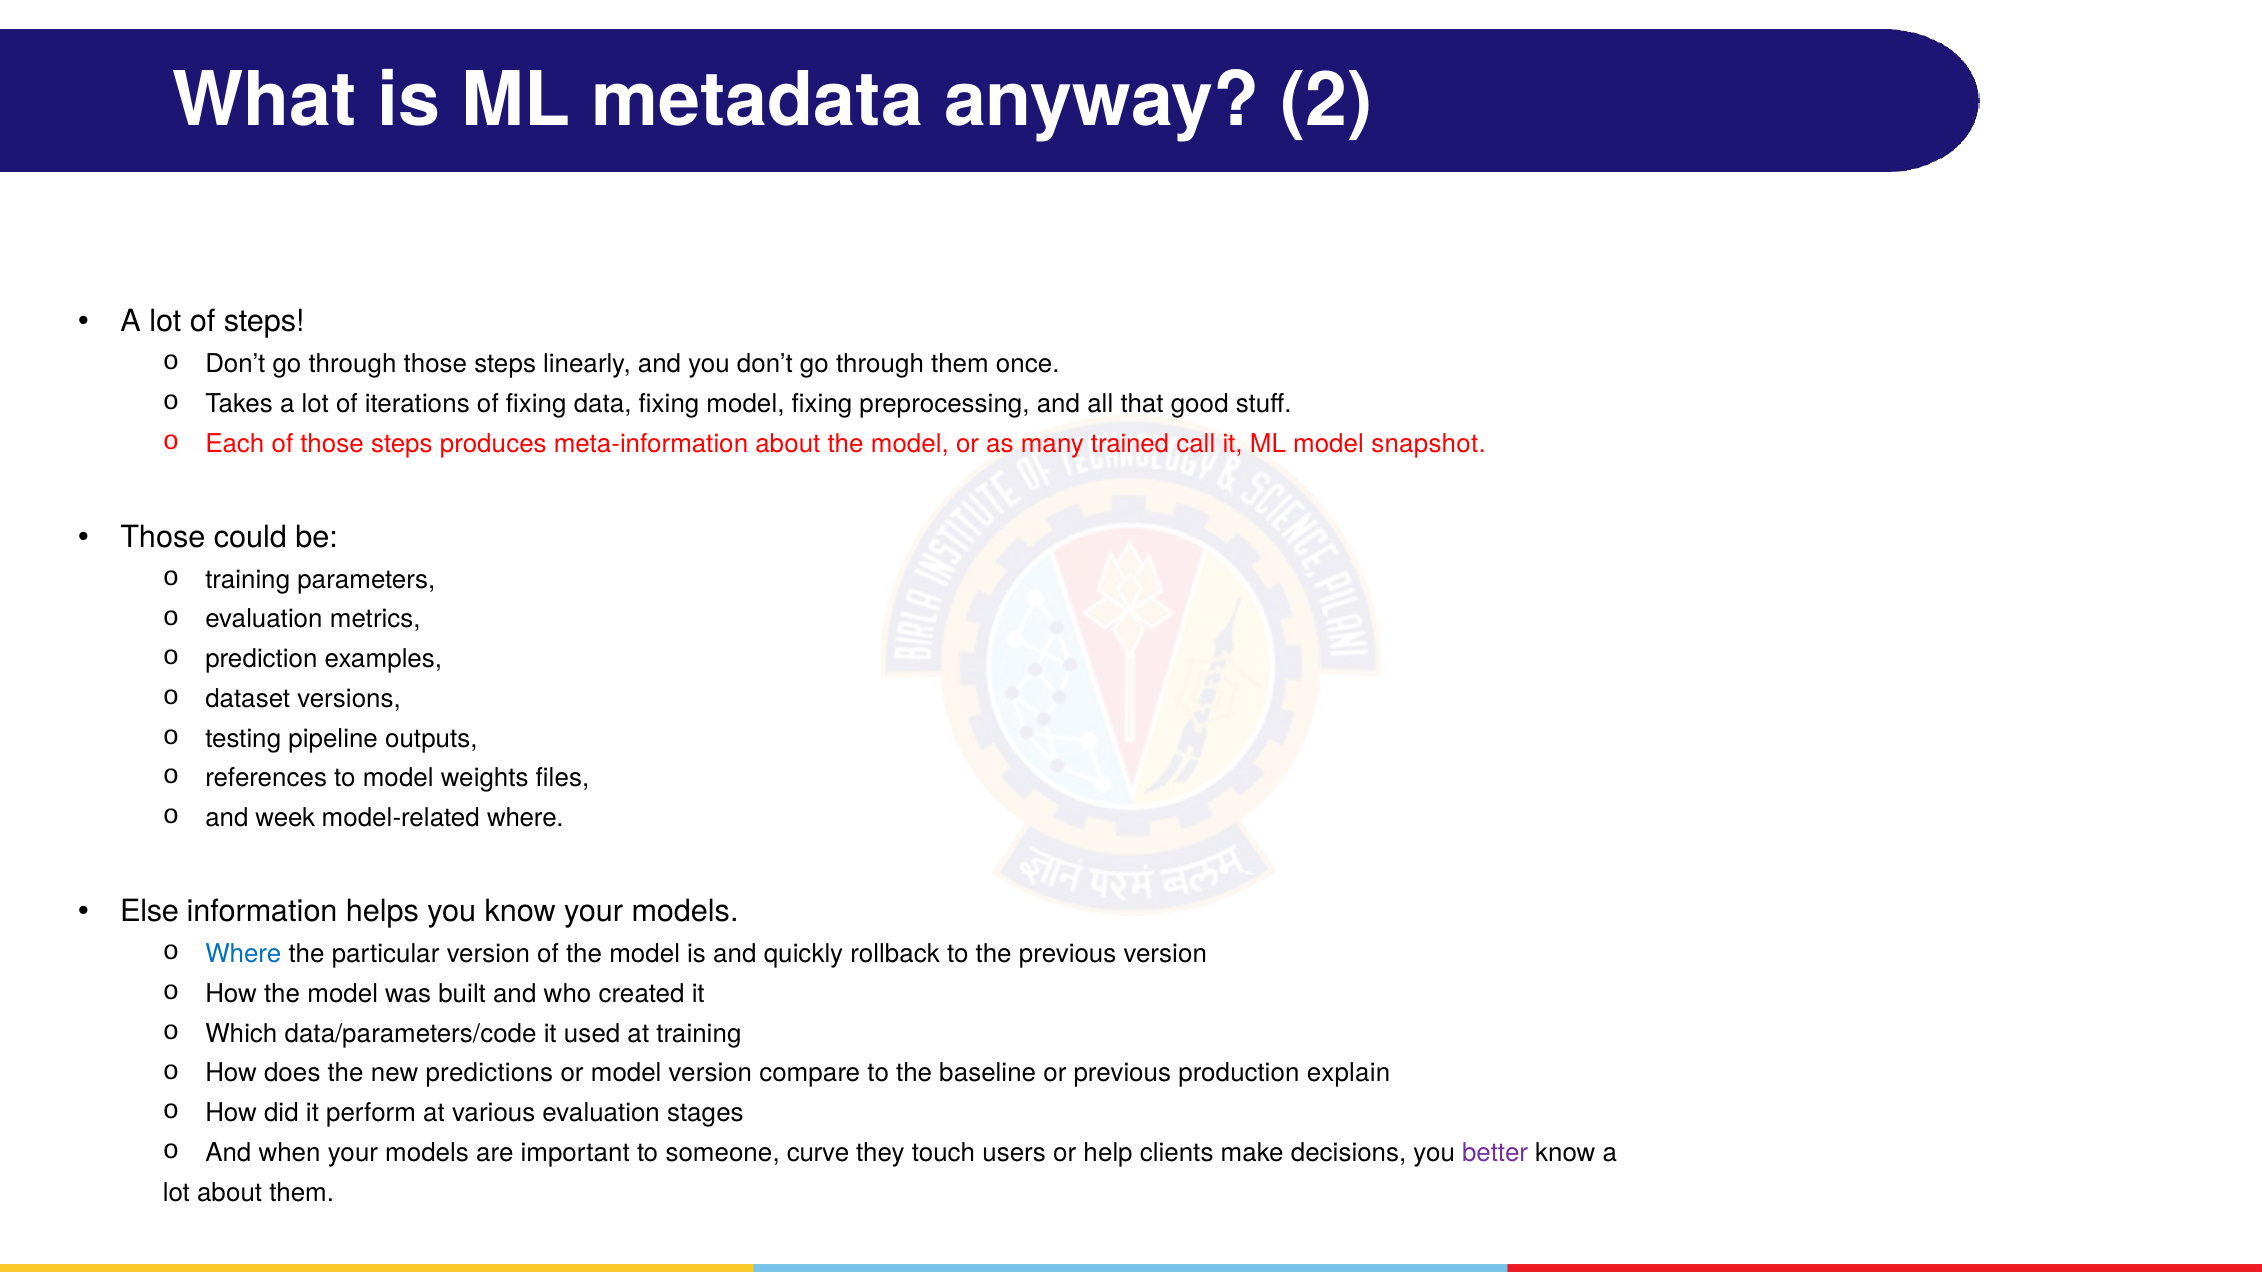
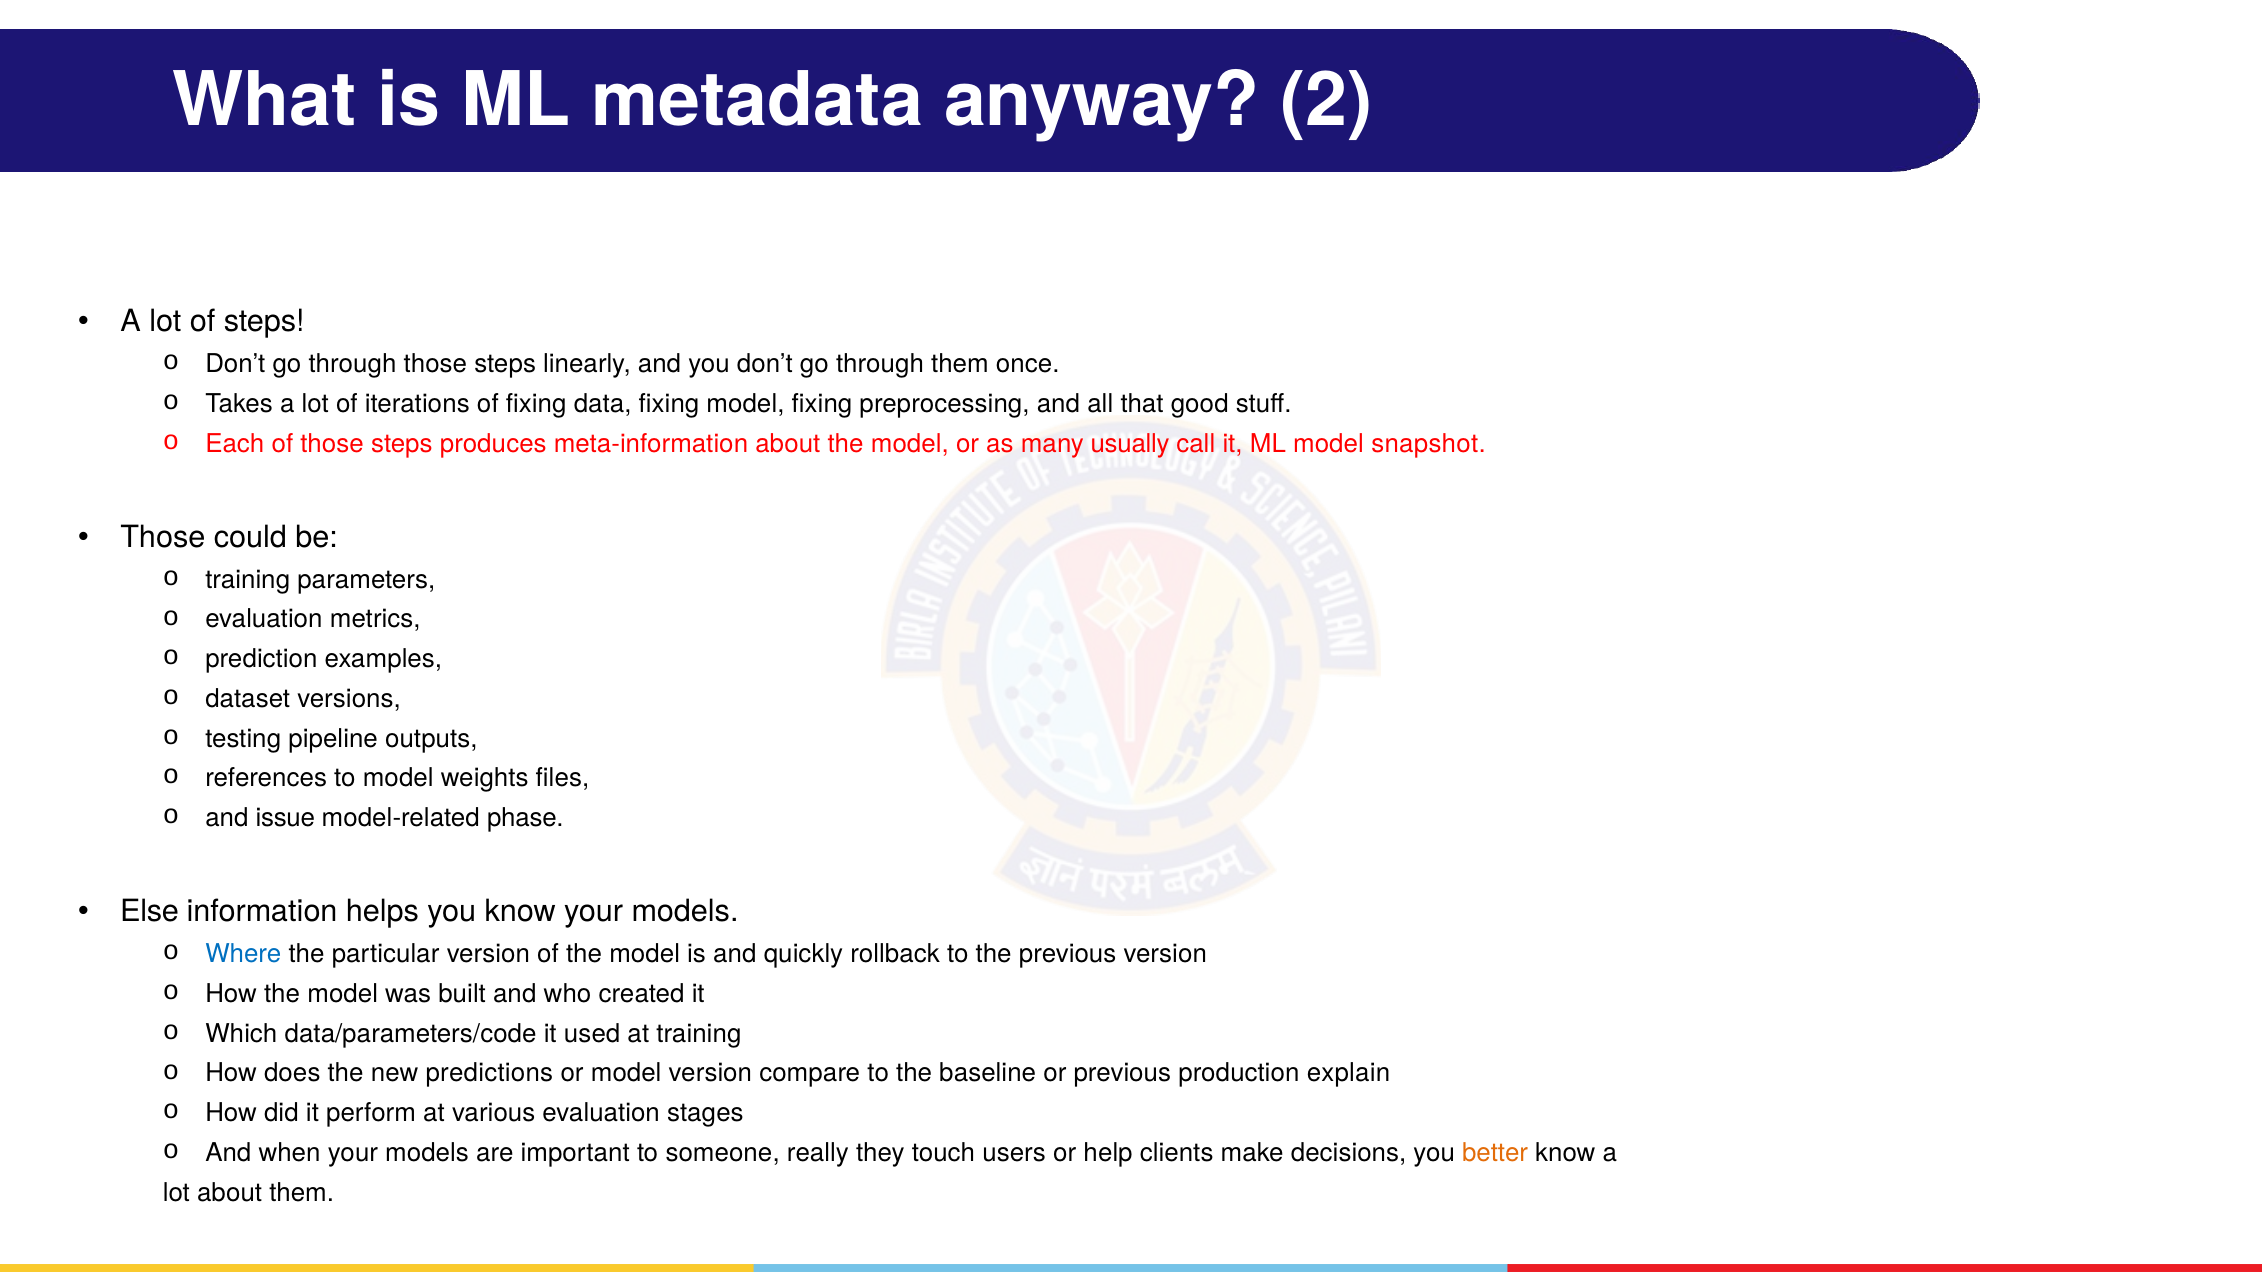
trained: trained -> usually
week: week -> issue
model-related where: where -> phase
curve: curve -> really
better colour: purple -> orange
